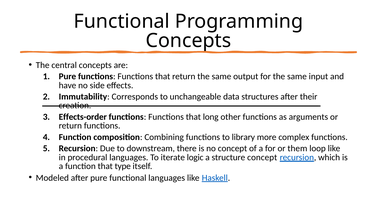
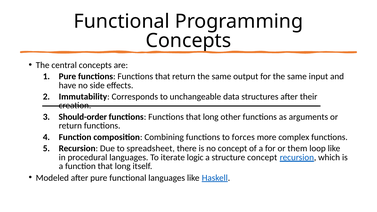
Effects-order: Effects-order -> Should-order
library: library -> forces
downstream: downstream -> spreadsheet
function that type: type -> long
